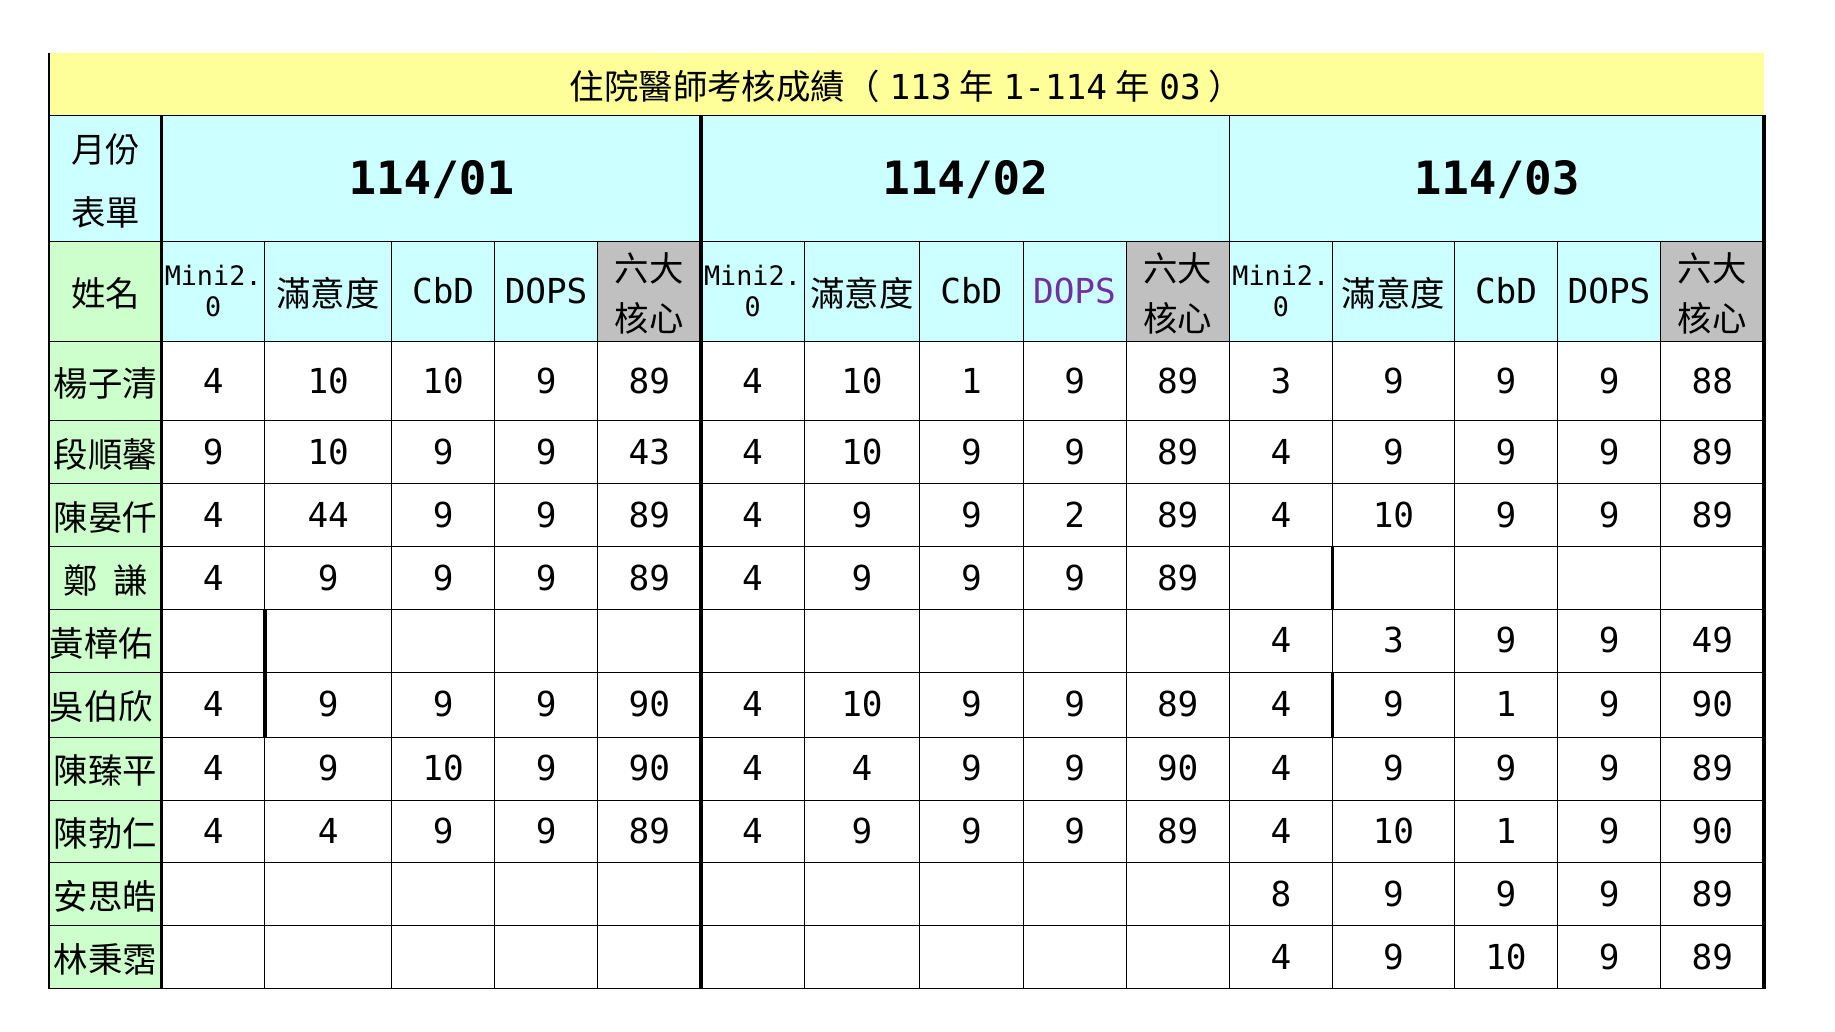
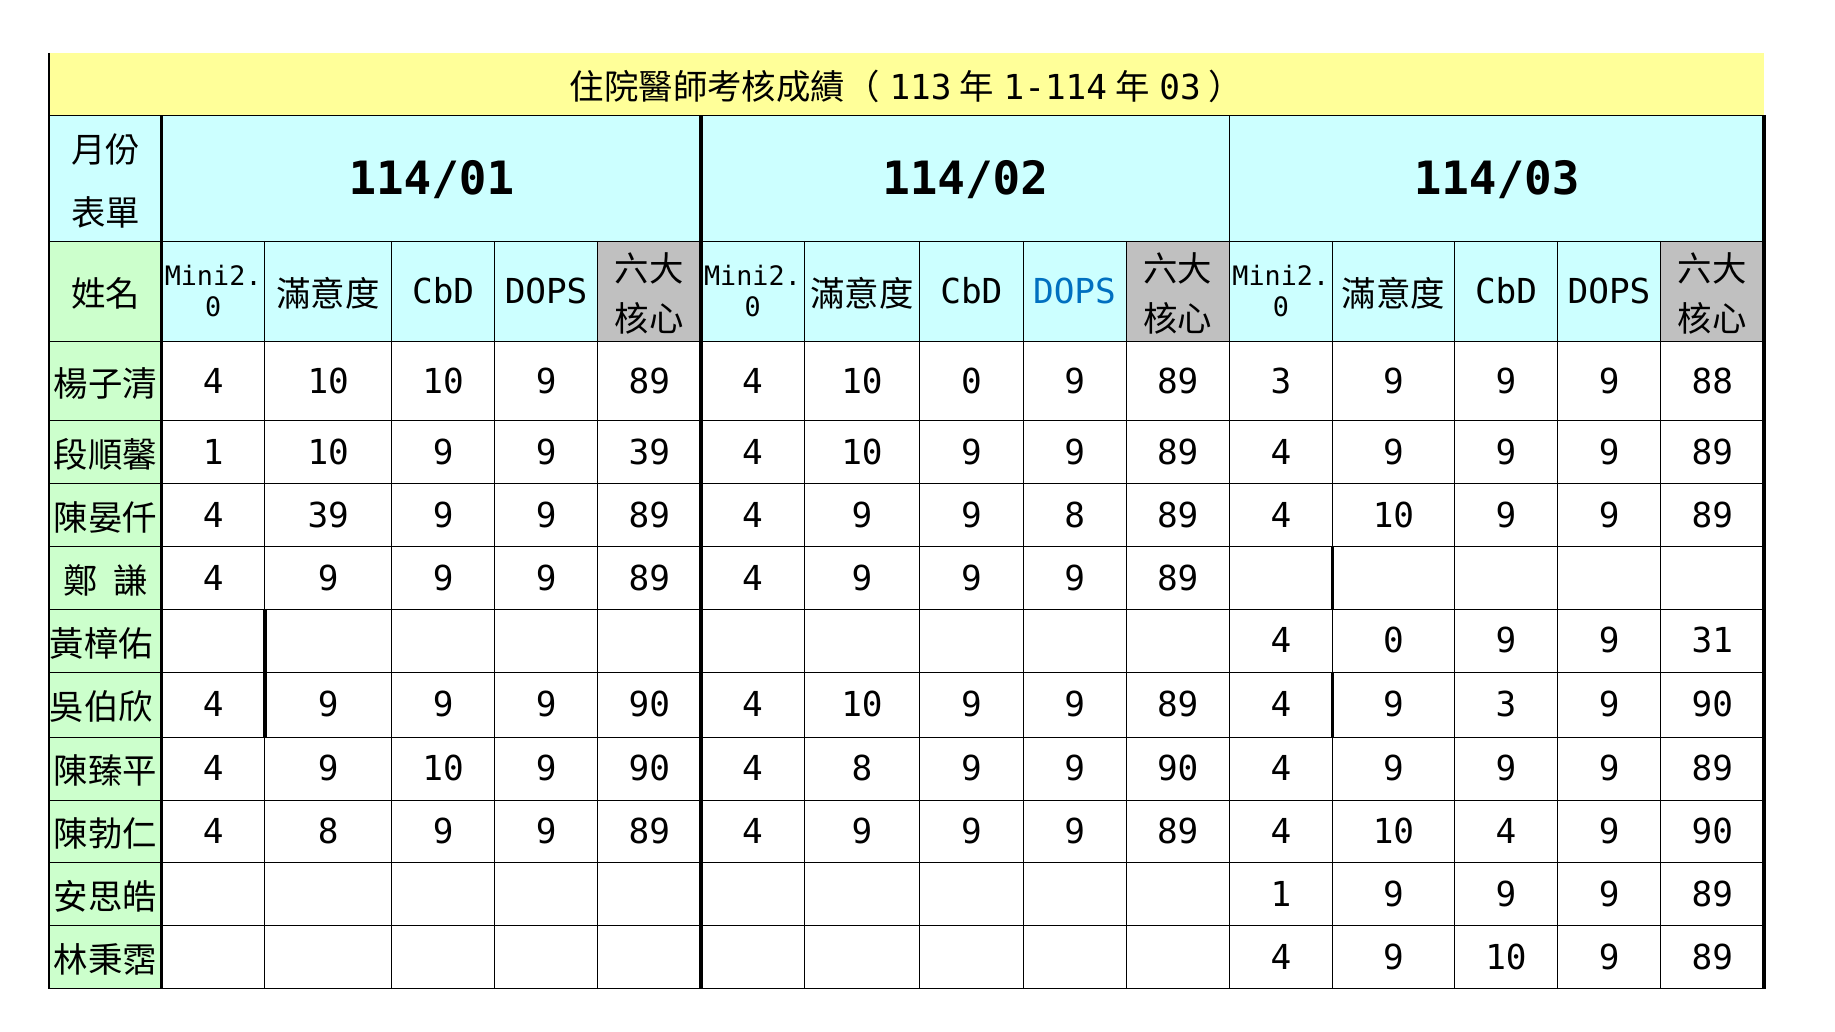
DOPS at (1074, 292) colour: purple -> blue
1 at (971, 382): 1 -> 0
9 at (213, 453): 9 -> 1
9 43: 43 -> 39
4 44: 44 -> 39
9 2: 2 -> 8
4 3: 3 -> 0
49: 49 -> 31
9 1: 1 -> 3
90 4 4: 4 -> 8
4 at (328, 832): 4 -> 8
1 at (1506, 832): 1 -> 4
8 at (1281, 895): 8 -> 1
